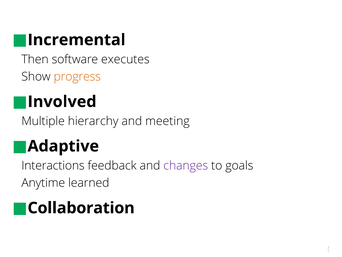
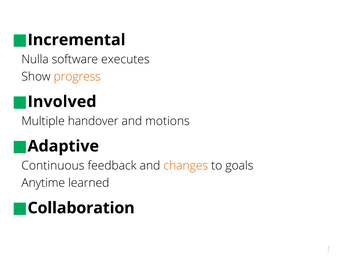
Then: Then -> Nulla
hierarchy: hierarchy -> handover
meeting: meeting -> motions
Interactions: Interactions -> Continuous
changes colour: purple -> orange
